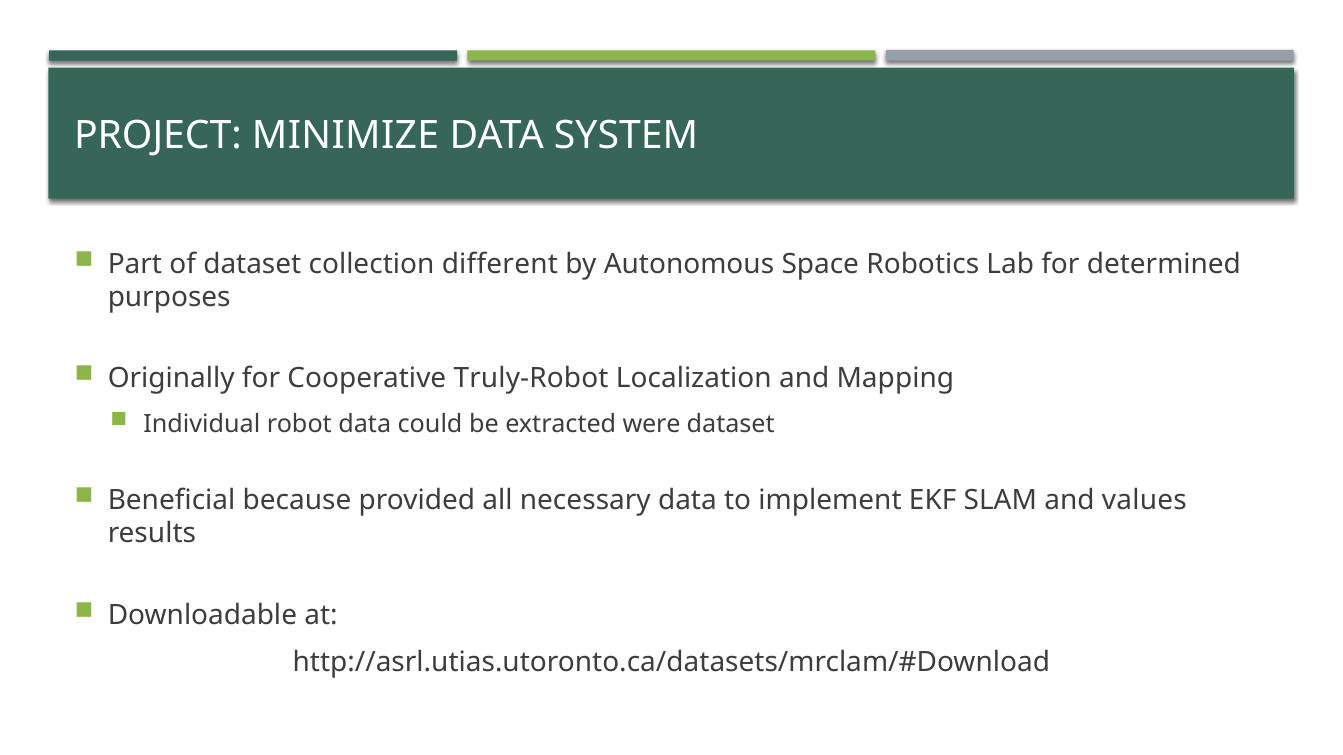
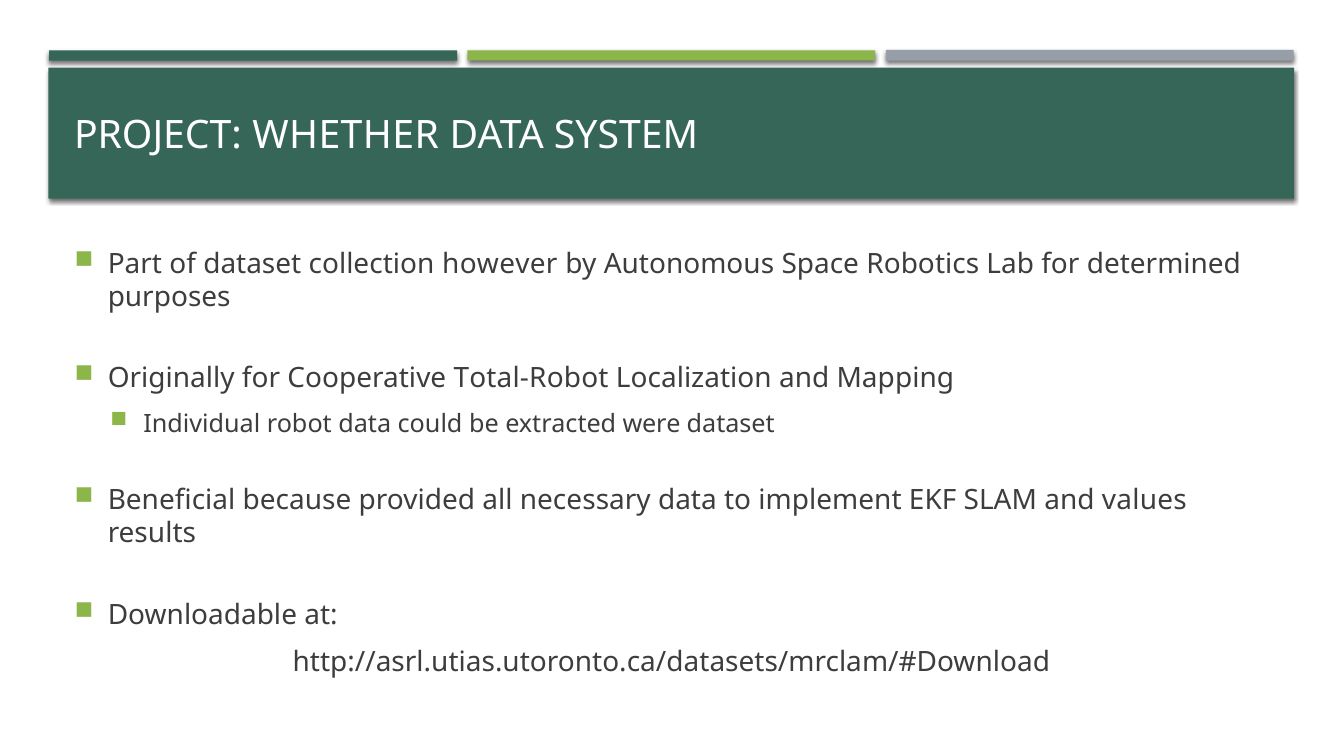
MINIMIZE: MINIMIZE -> WHETHER
different: different -> however
Truly-Robot: Truly-Robot -> Total-Robot
